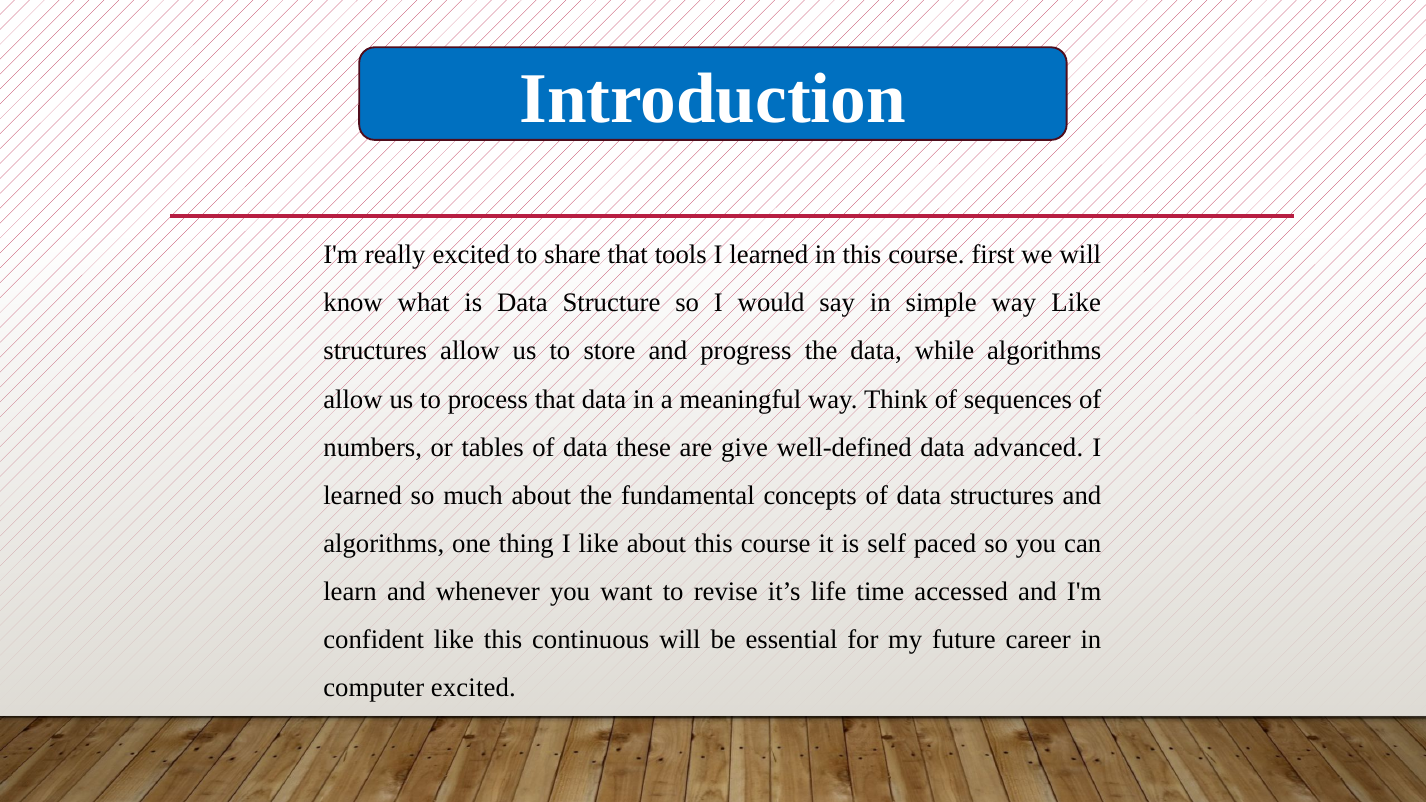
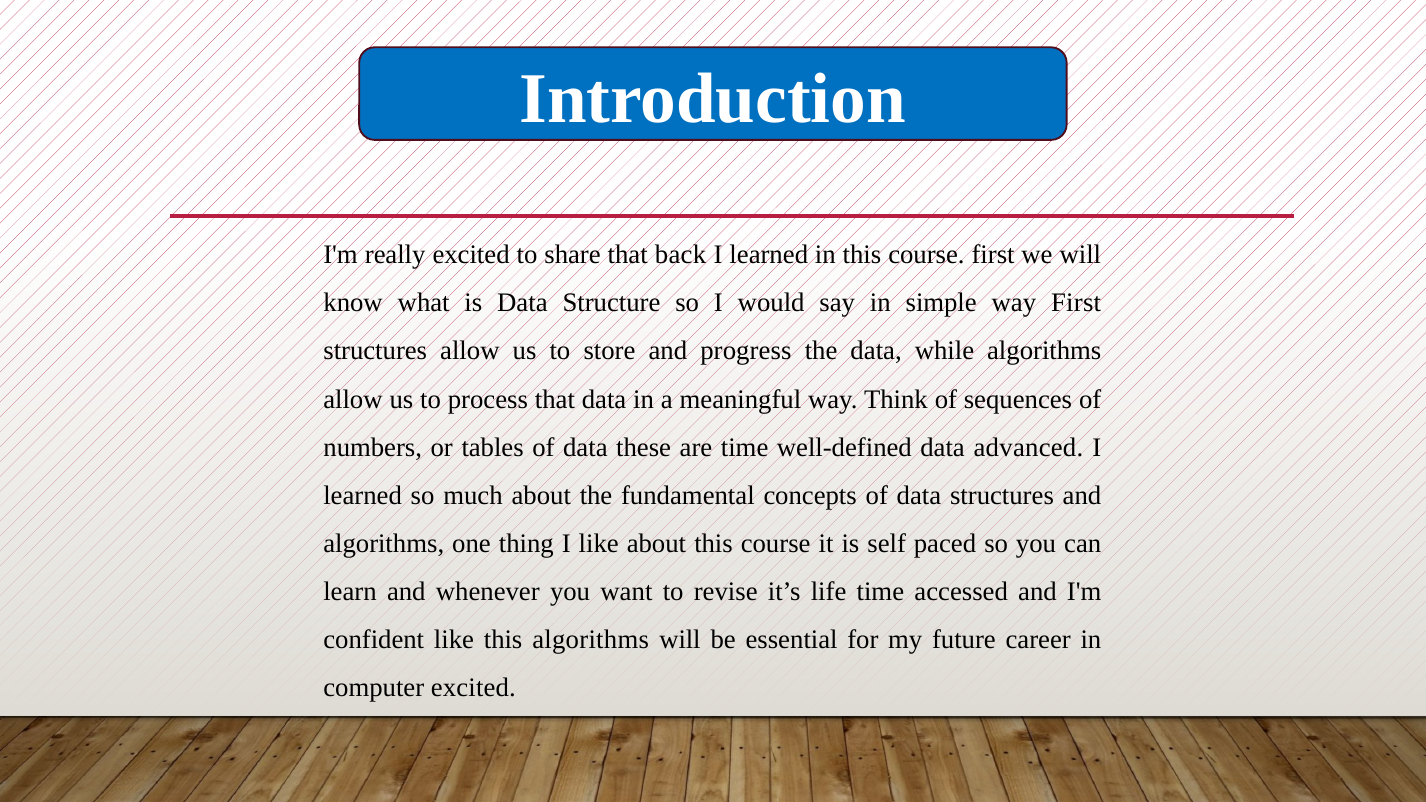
tools: tools -> back
way Like: Like -> First
are give: give -> time
this continuous: continuous -> algorithms
